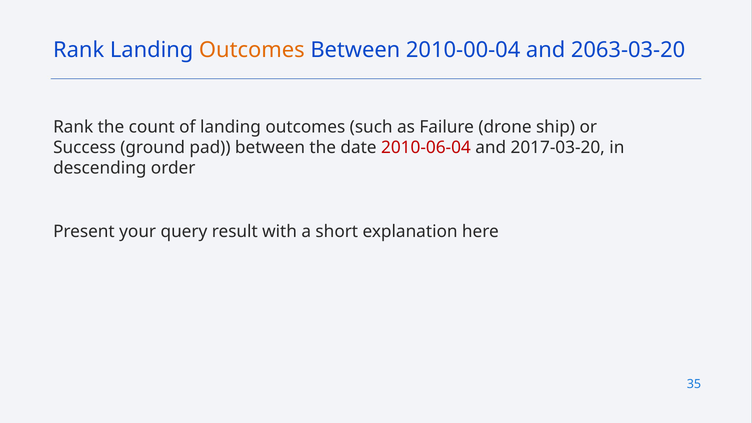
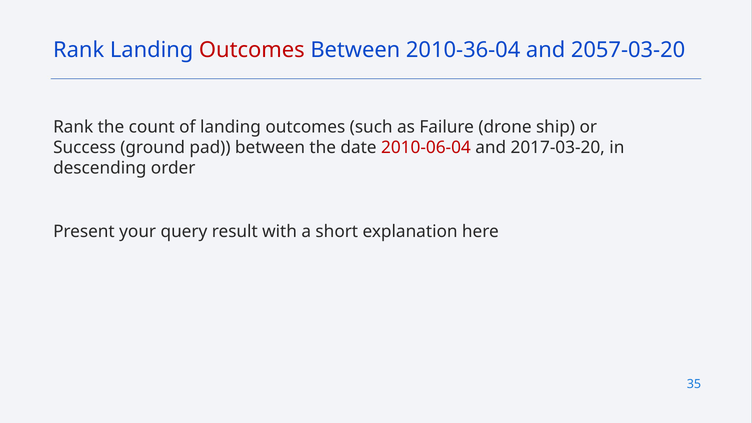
Outcomes at (252, 50) colour: orange -> red
2010-00-04: 2010-00-04 -> 2010-36-04
2063-03-20: 2063-03-20 -> 2057-03-20
